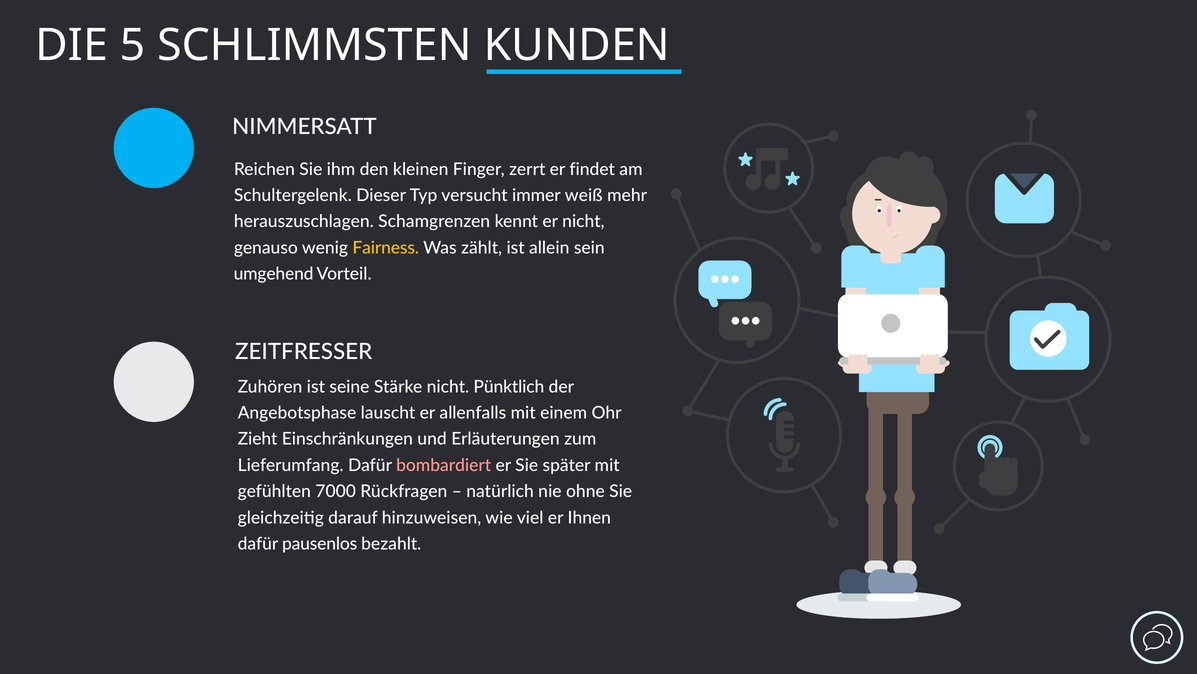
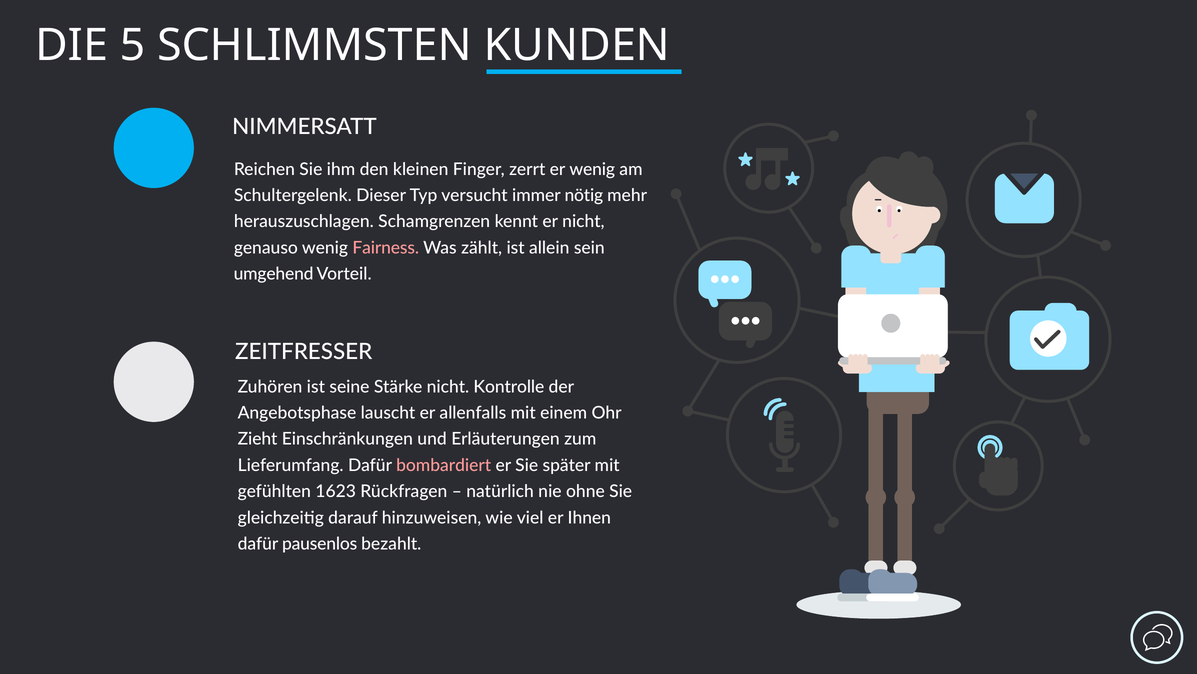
er findet: findet -> wenig
weiß: weiß -> nötig
Fairness colour: yellow -> pink
Pünktlich: Pünktlich -> Kontrolle
7000: 7000 -> 1623
